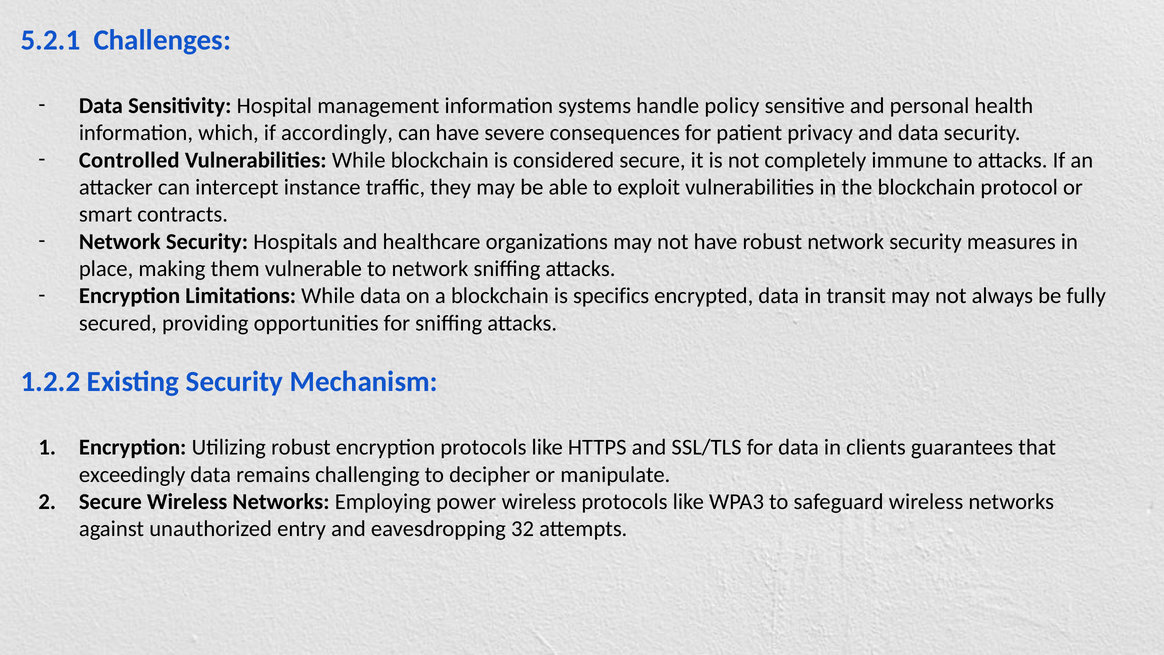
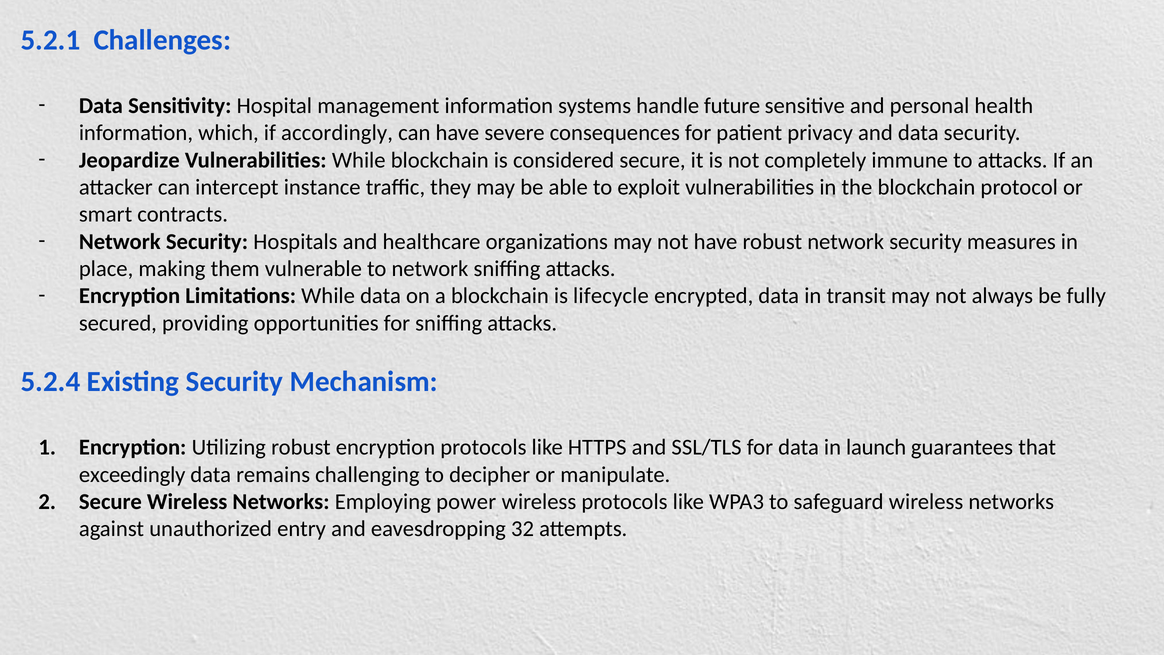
policy: policy -> future
Controlled: Controlled -> Jeopardize
specifics: specifics -> lifecycle
1.2.2: 1.2.2 -> 5.2.4
clients: clients -> launch
